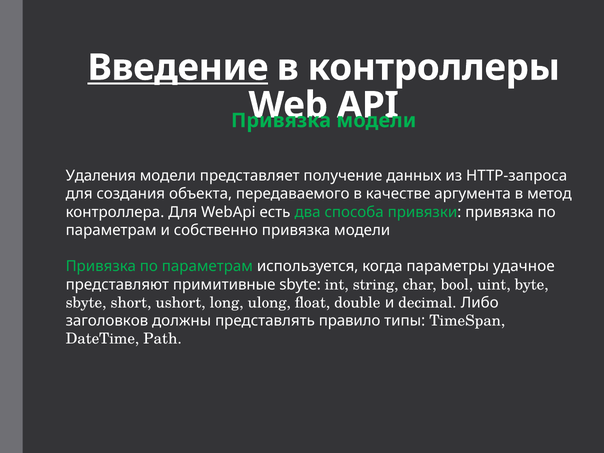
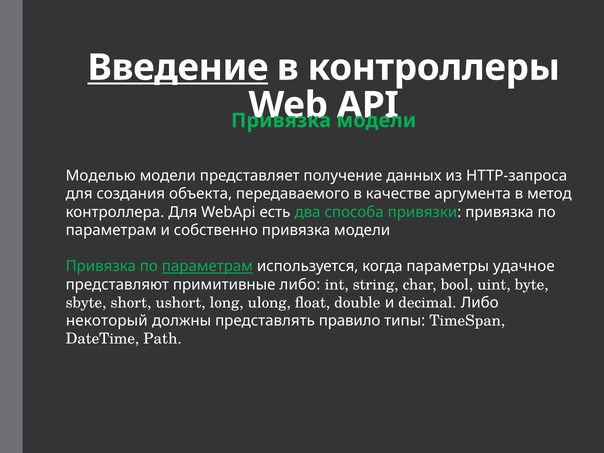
Удаления: Удаления -> Моделью
параметрам at (207, 266) underline: none -> present
примитивные sbyte: sbyte -> либо
заголовков: заголовков -> некоторый
